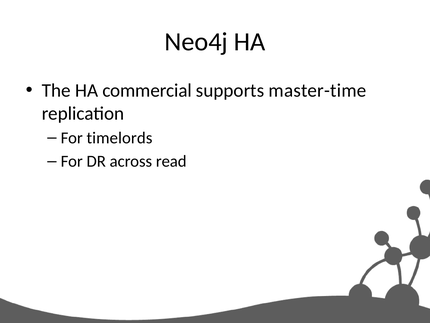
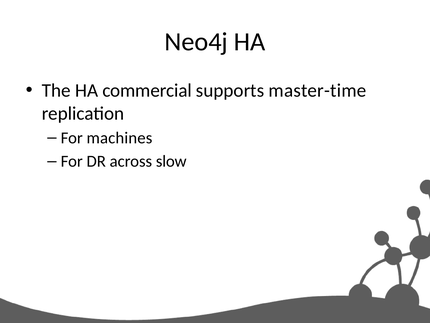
timelords: timelords -> machines
read: read -> slow
